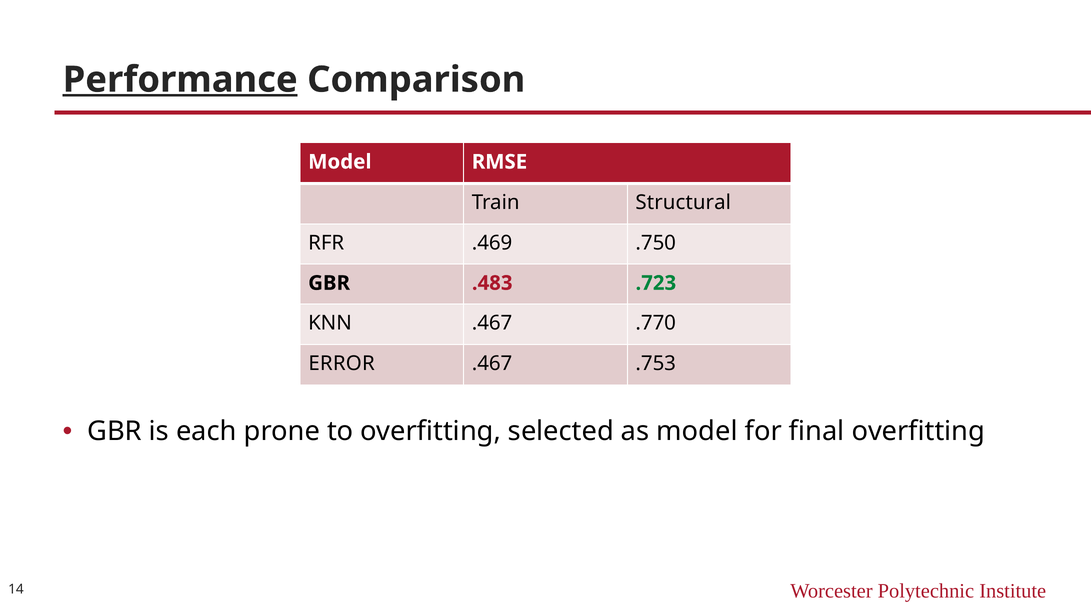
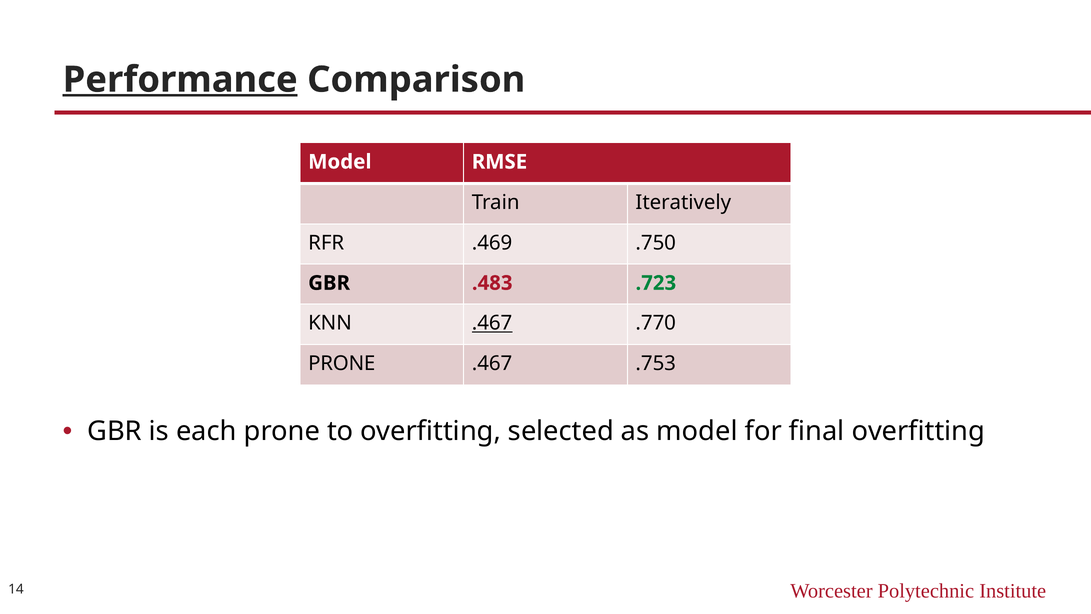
Structural: Structural -> Iteratively
.467 at (492, 323) underline: none -> present
ERROR at (342, 363): ERROR -> PRONE
